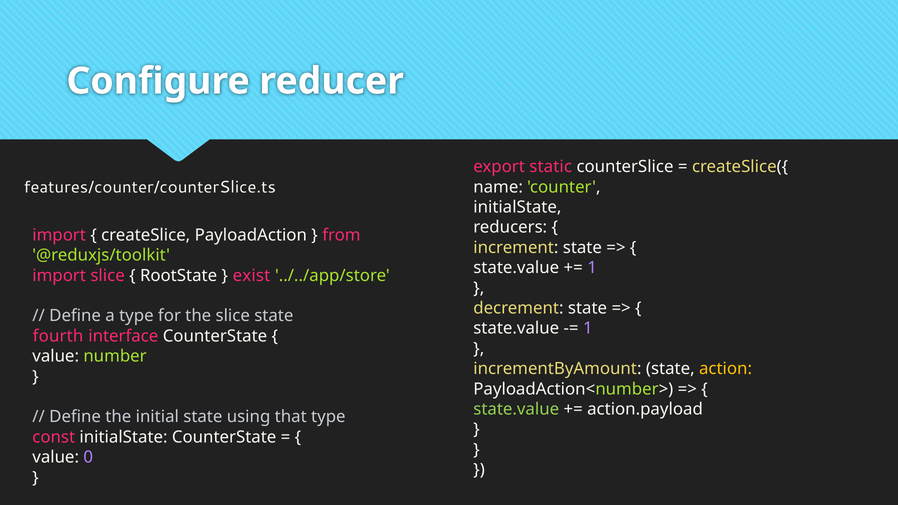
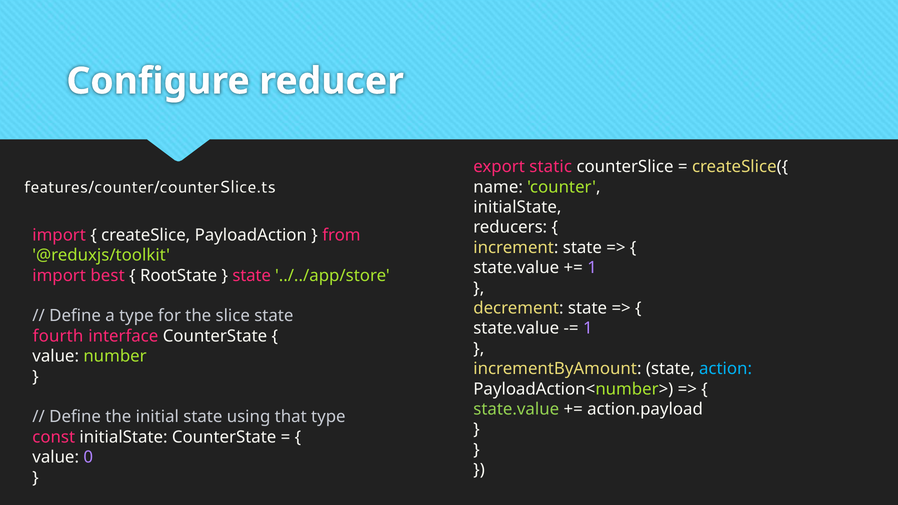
import slice: slice -> best
exist at (251, 276): exist -> state
action colour: yellow -> light blue
